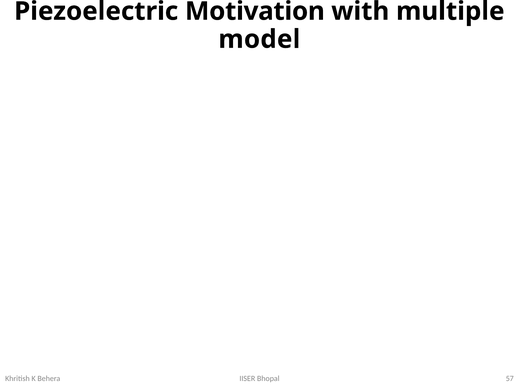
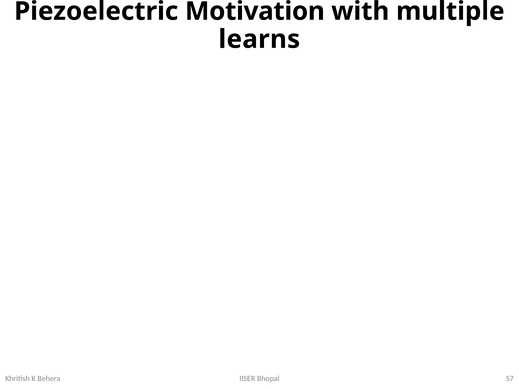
model: model -> learns
